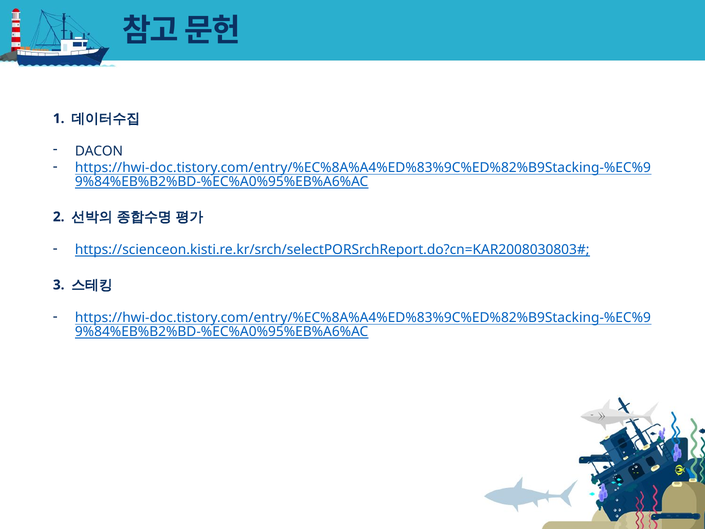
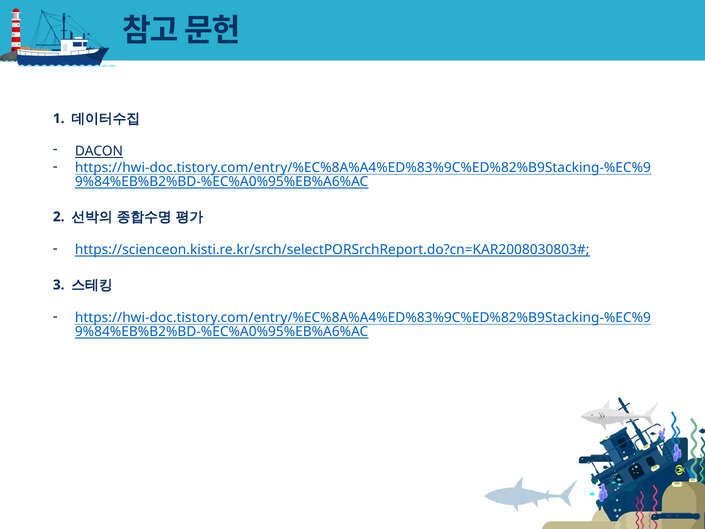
DACON underline: none -> present
